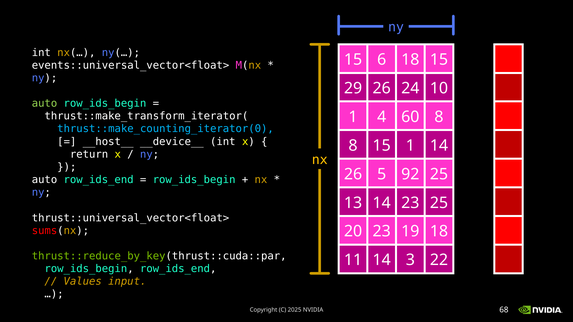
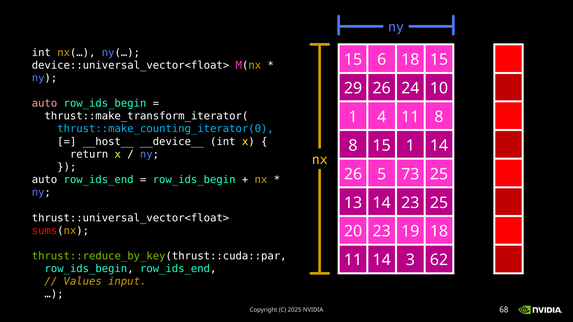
events::universal_vector<float>: events::universal_vector<float> -> device::universal_vector<float>
auto at (44, 104) colour: light green -> pink
4 60: 60 -> 11
92: 92 -> 73
22: 22 -> 62
